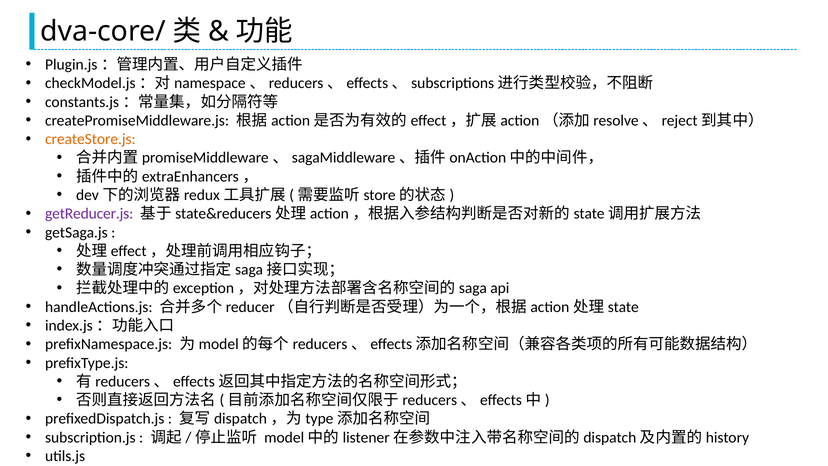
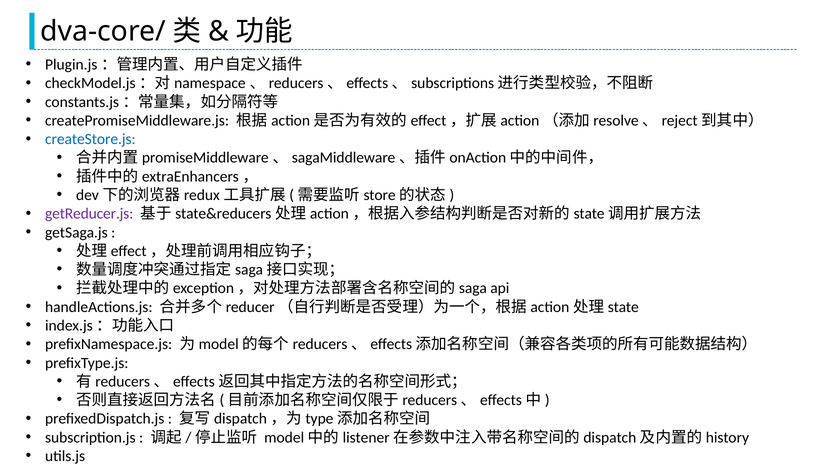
createStore.js colour: orange -> blue
